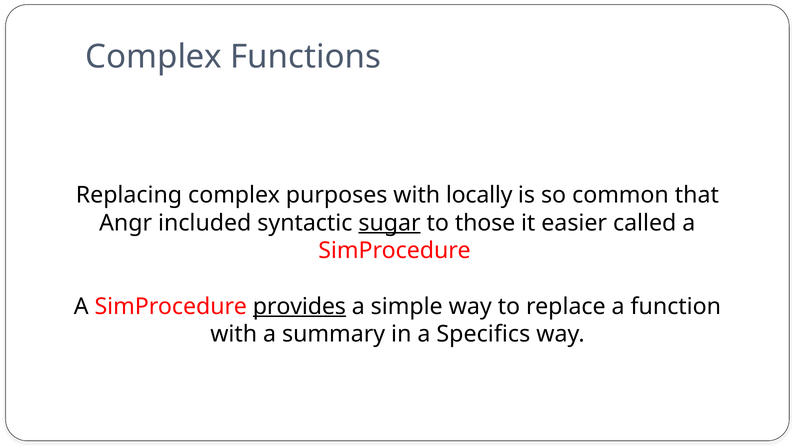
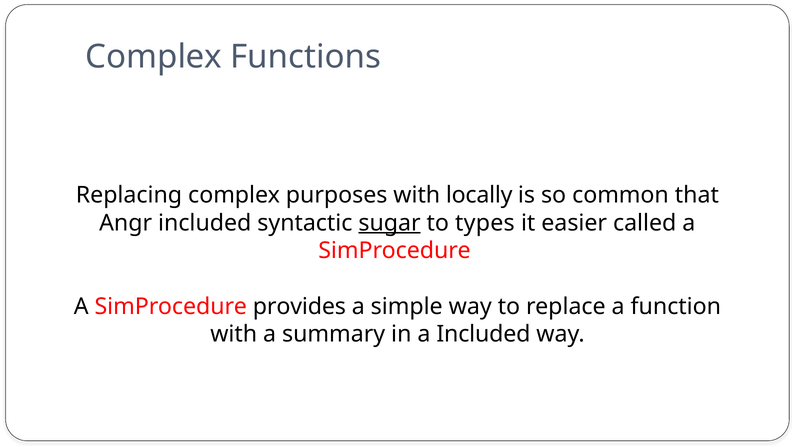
those: those -> types
provides underline: present -> none
a Specifics: Specifics -> Included
